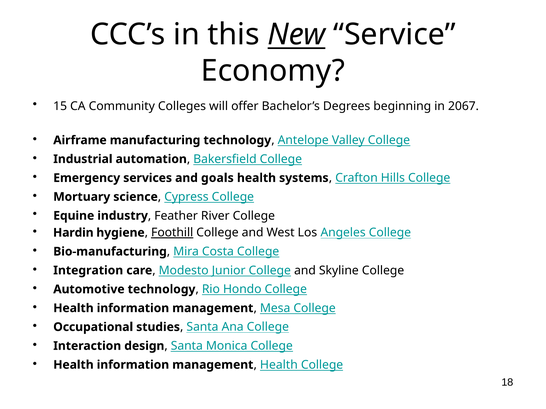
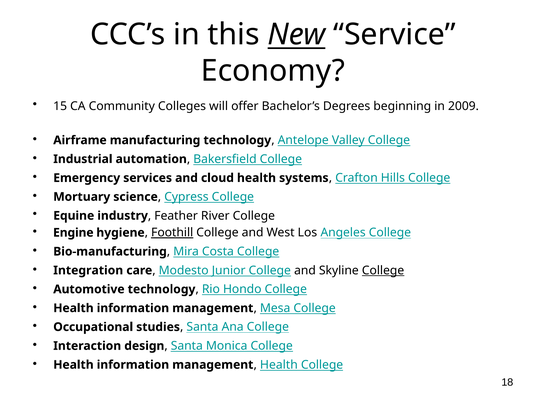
2067: 2067 -> 2009
goals: goals -> cloud
Hardin: Hardin -> Engine
College at (383, 271) underline: none -> present
